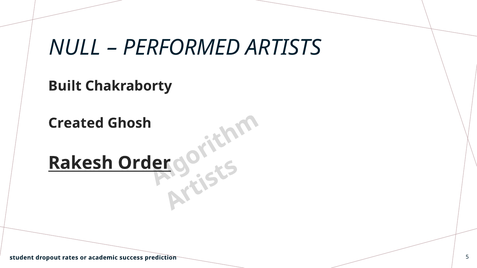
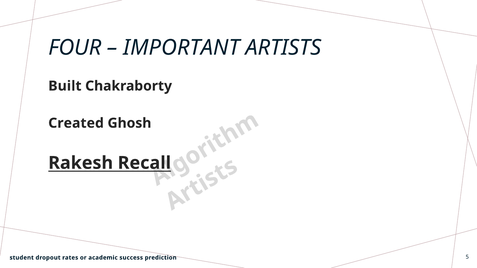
NULL: NULL -> FOUR
PERFORMED: PERFORMED -> IMPORTANT
Order: Order -> Recall
